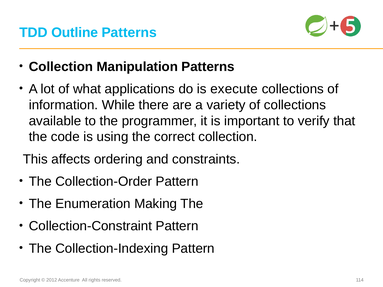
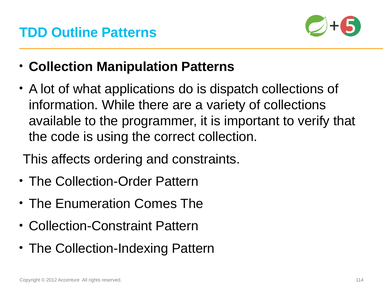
execute: execute -> dispatch
Making: Making -> Comes
